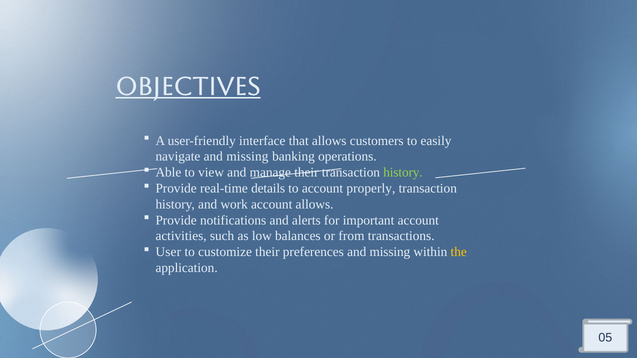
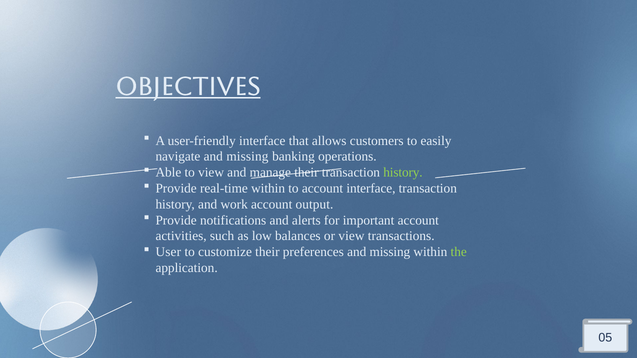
real-time details: details -> within
account properly: properly -> interface
account allows: allows -> output
or from: from -> view
the colour: yellow -> light green
